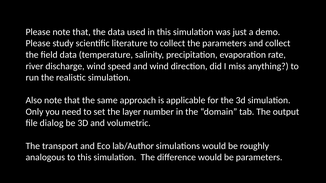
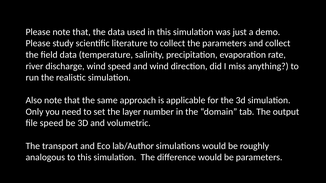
file dialog: dialog -> speed
